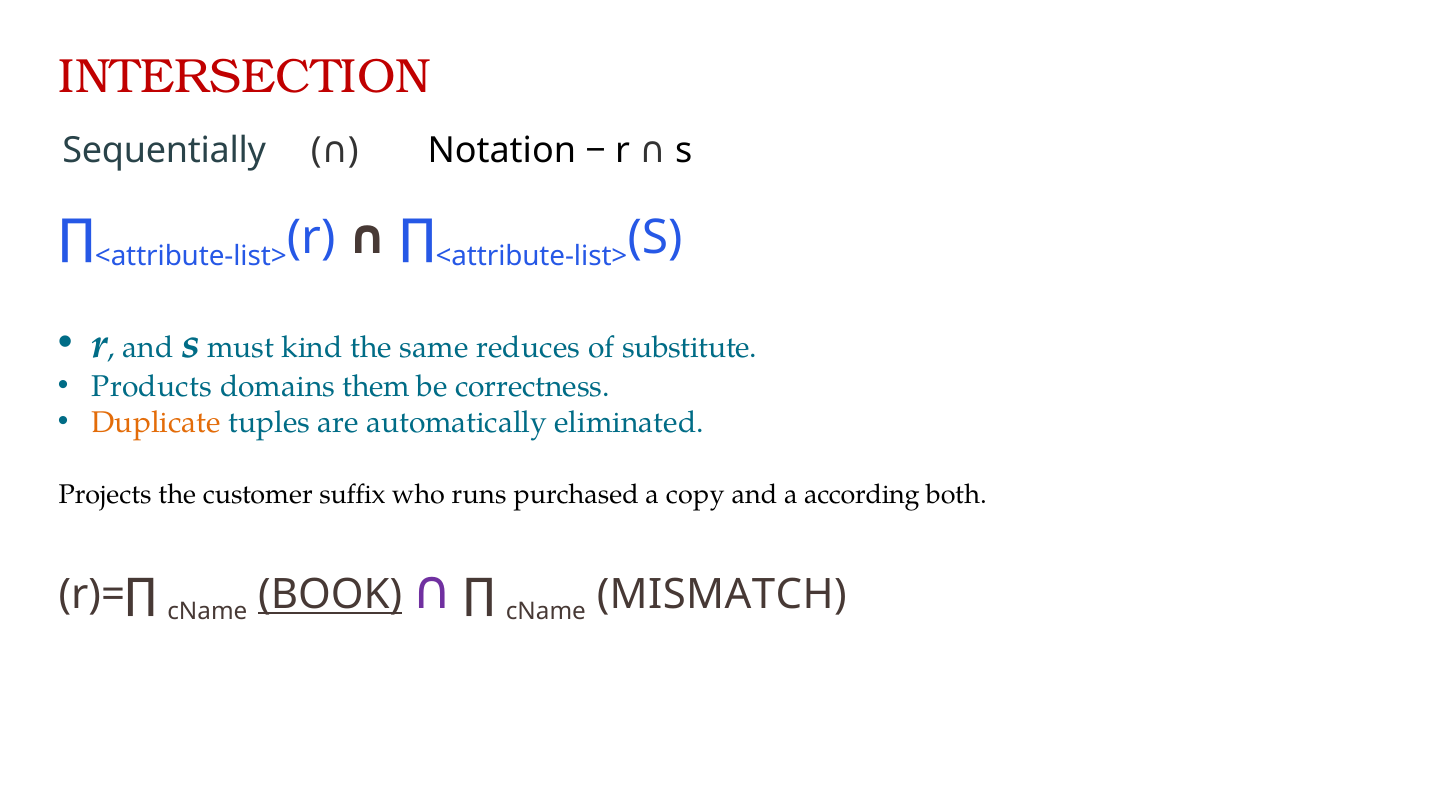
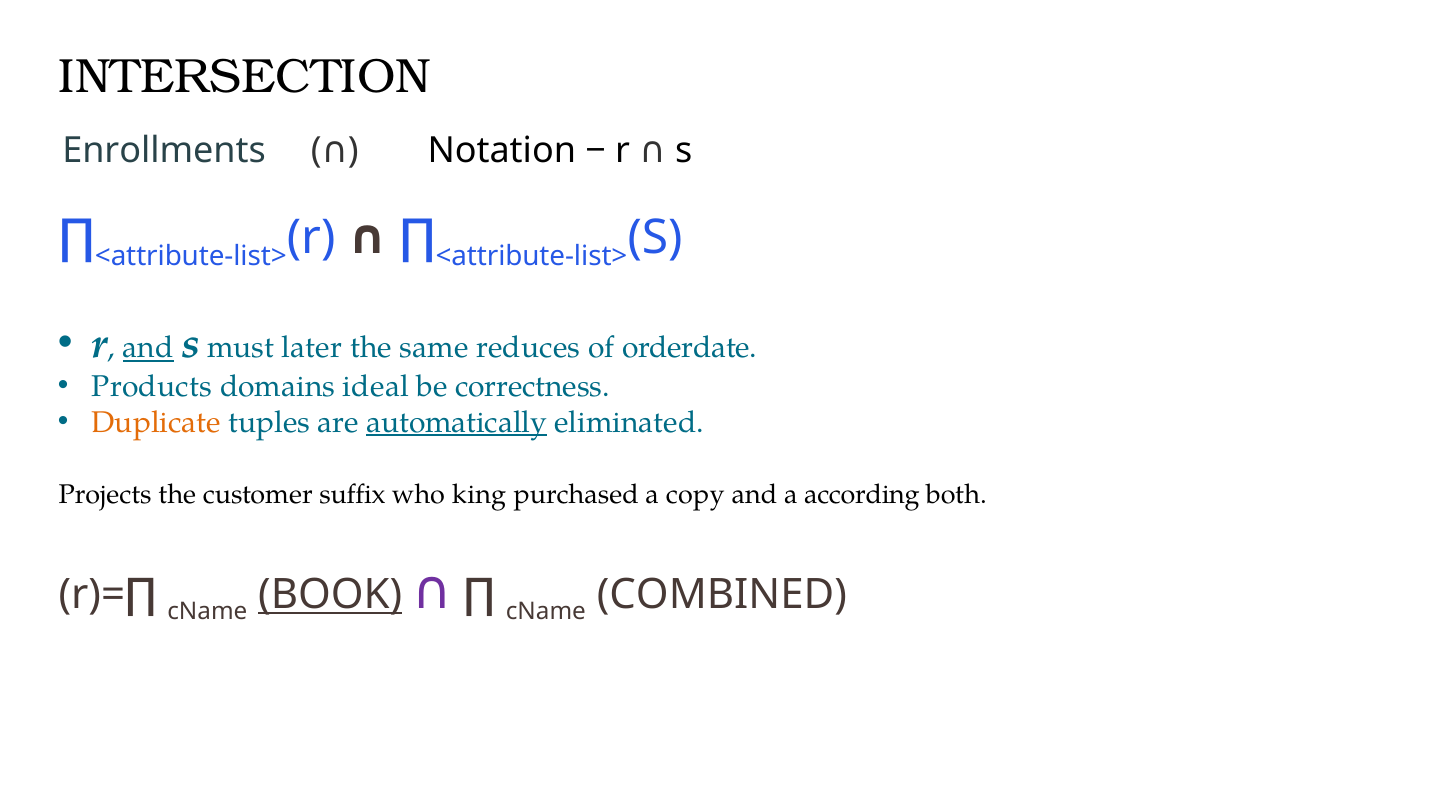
INTERSECTION colour: red -> black
Sequentially: Sequentially -> Enrollments
and at (148, 348) underline: none -> present
kind: kind -> later
substitute: substitute -> orderdate
them: them -> ideal
automatically underline: none -> present
runs: runs -> king
MISMATCH: MISMATCH -> COMBINED
